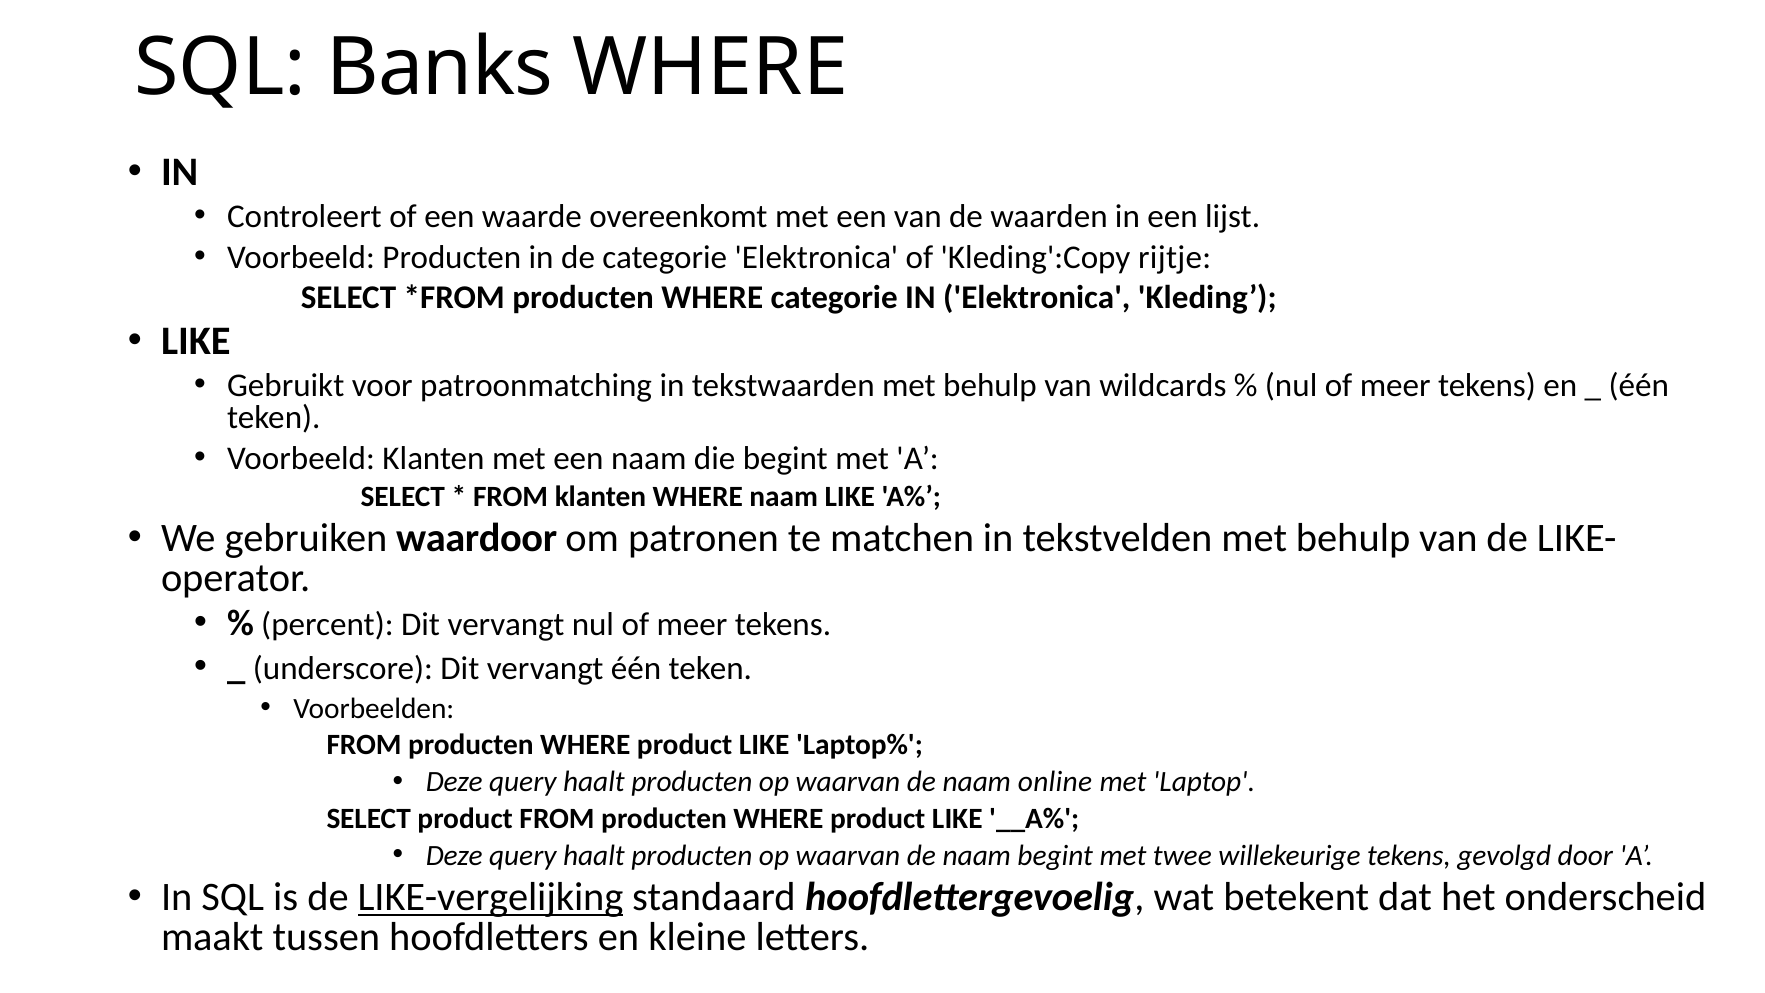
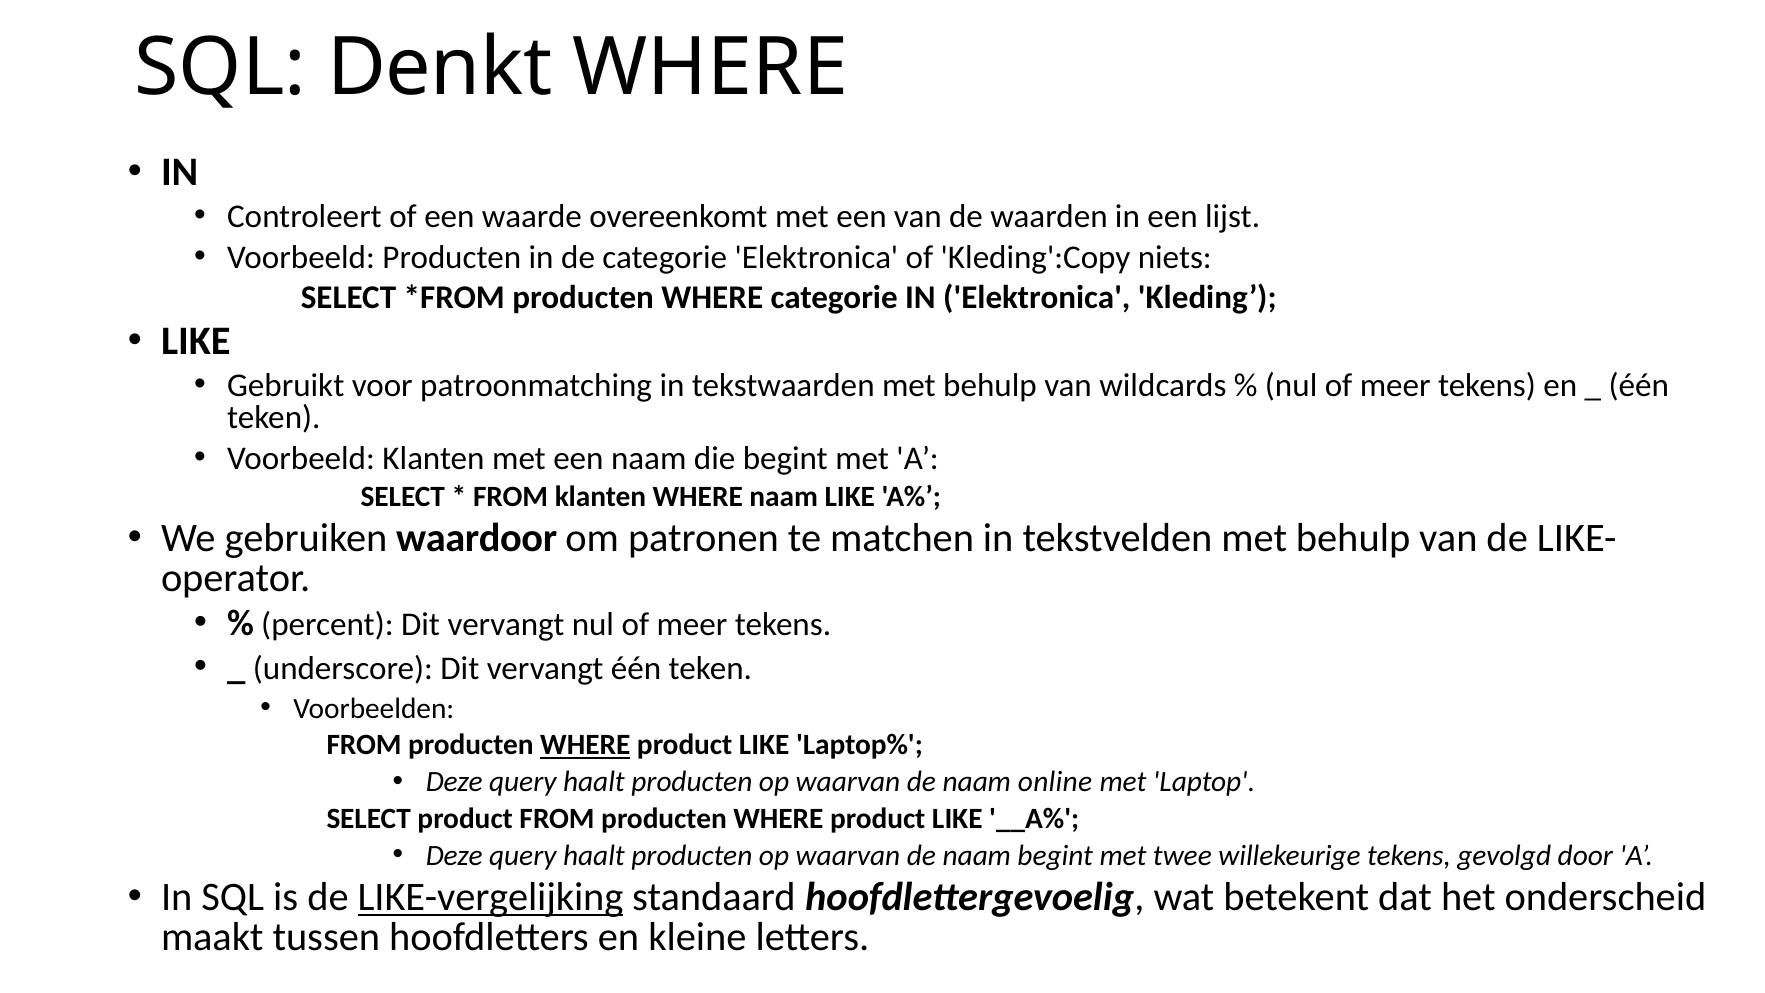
Banks: Banks -> Denkt
rijtje: rijtje -> niets
WHERE at (585, 745) underline: none -> present
